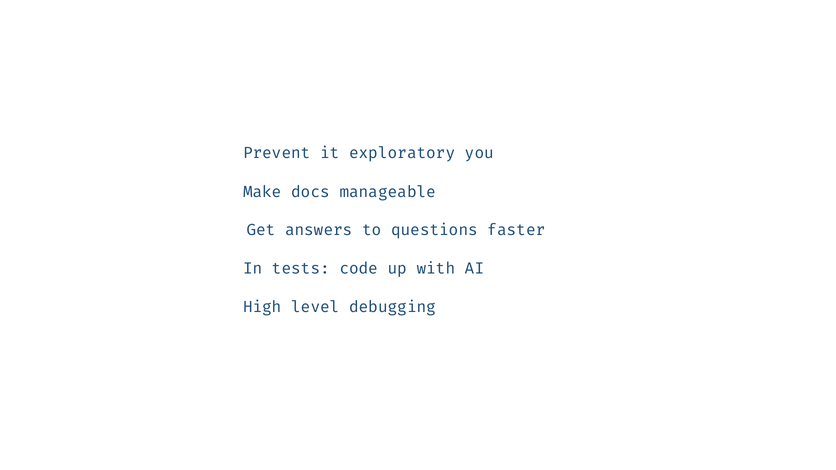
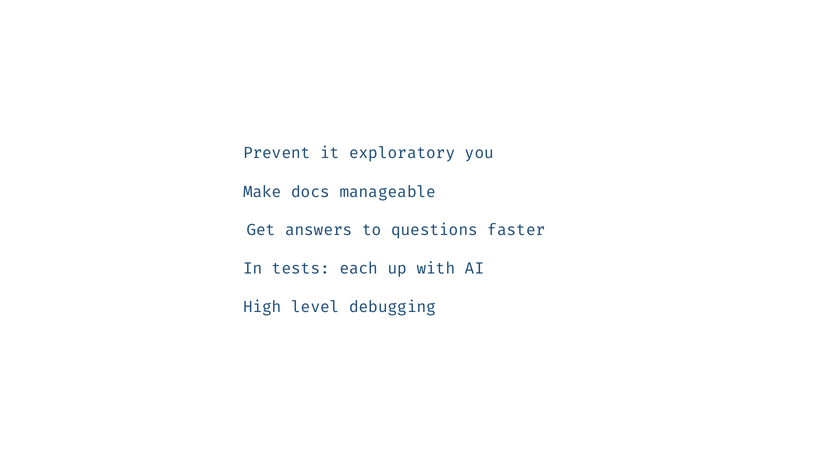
code: code -> each
